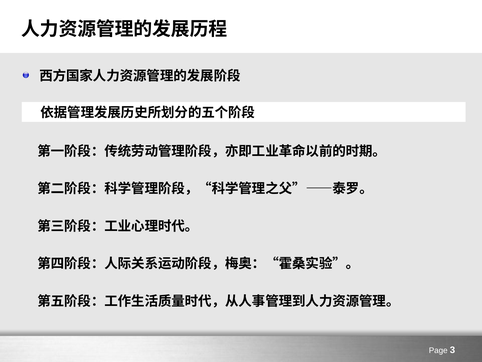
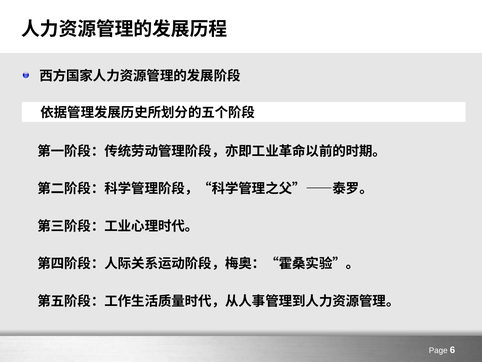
3: 3 -> 6
